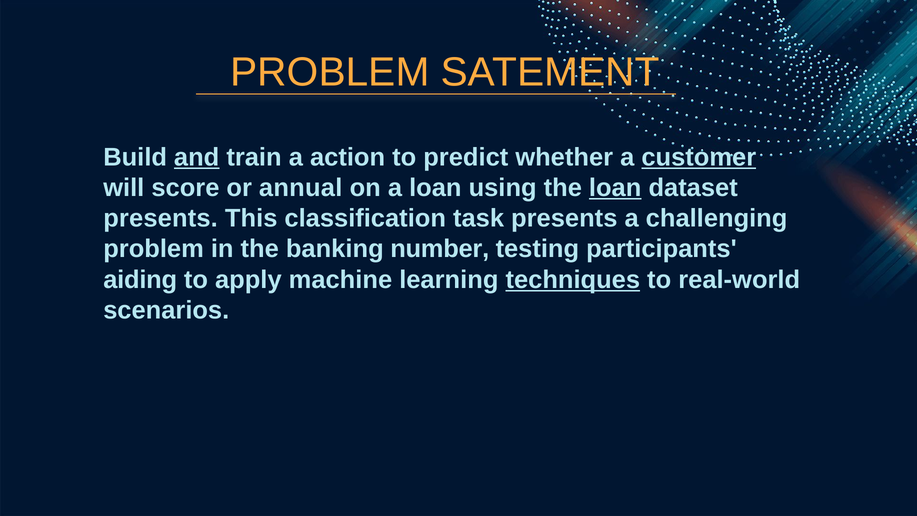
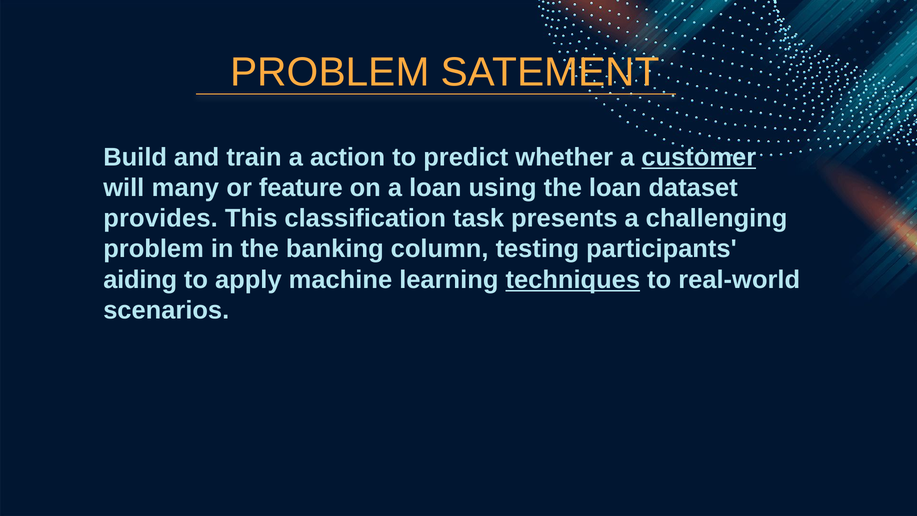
and underline: present -> none
score: score -> many
annual: annual -> feature
loan at (615, 188) underline: present -> none
presents at (161, 218): presents -> provides
number: number -> column
